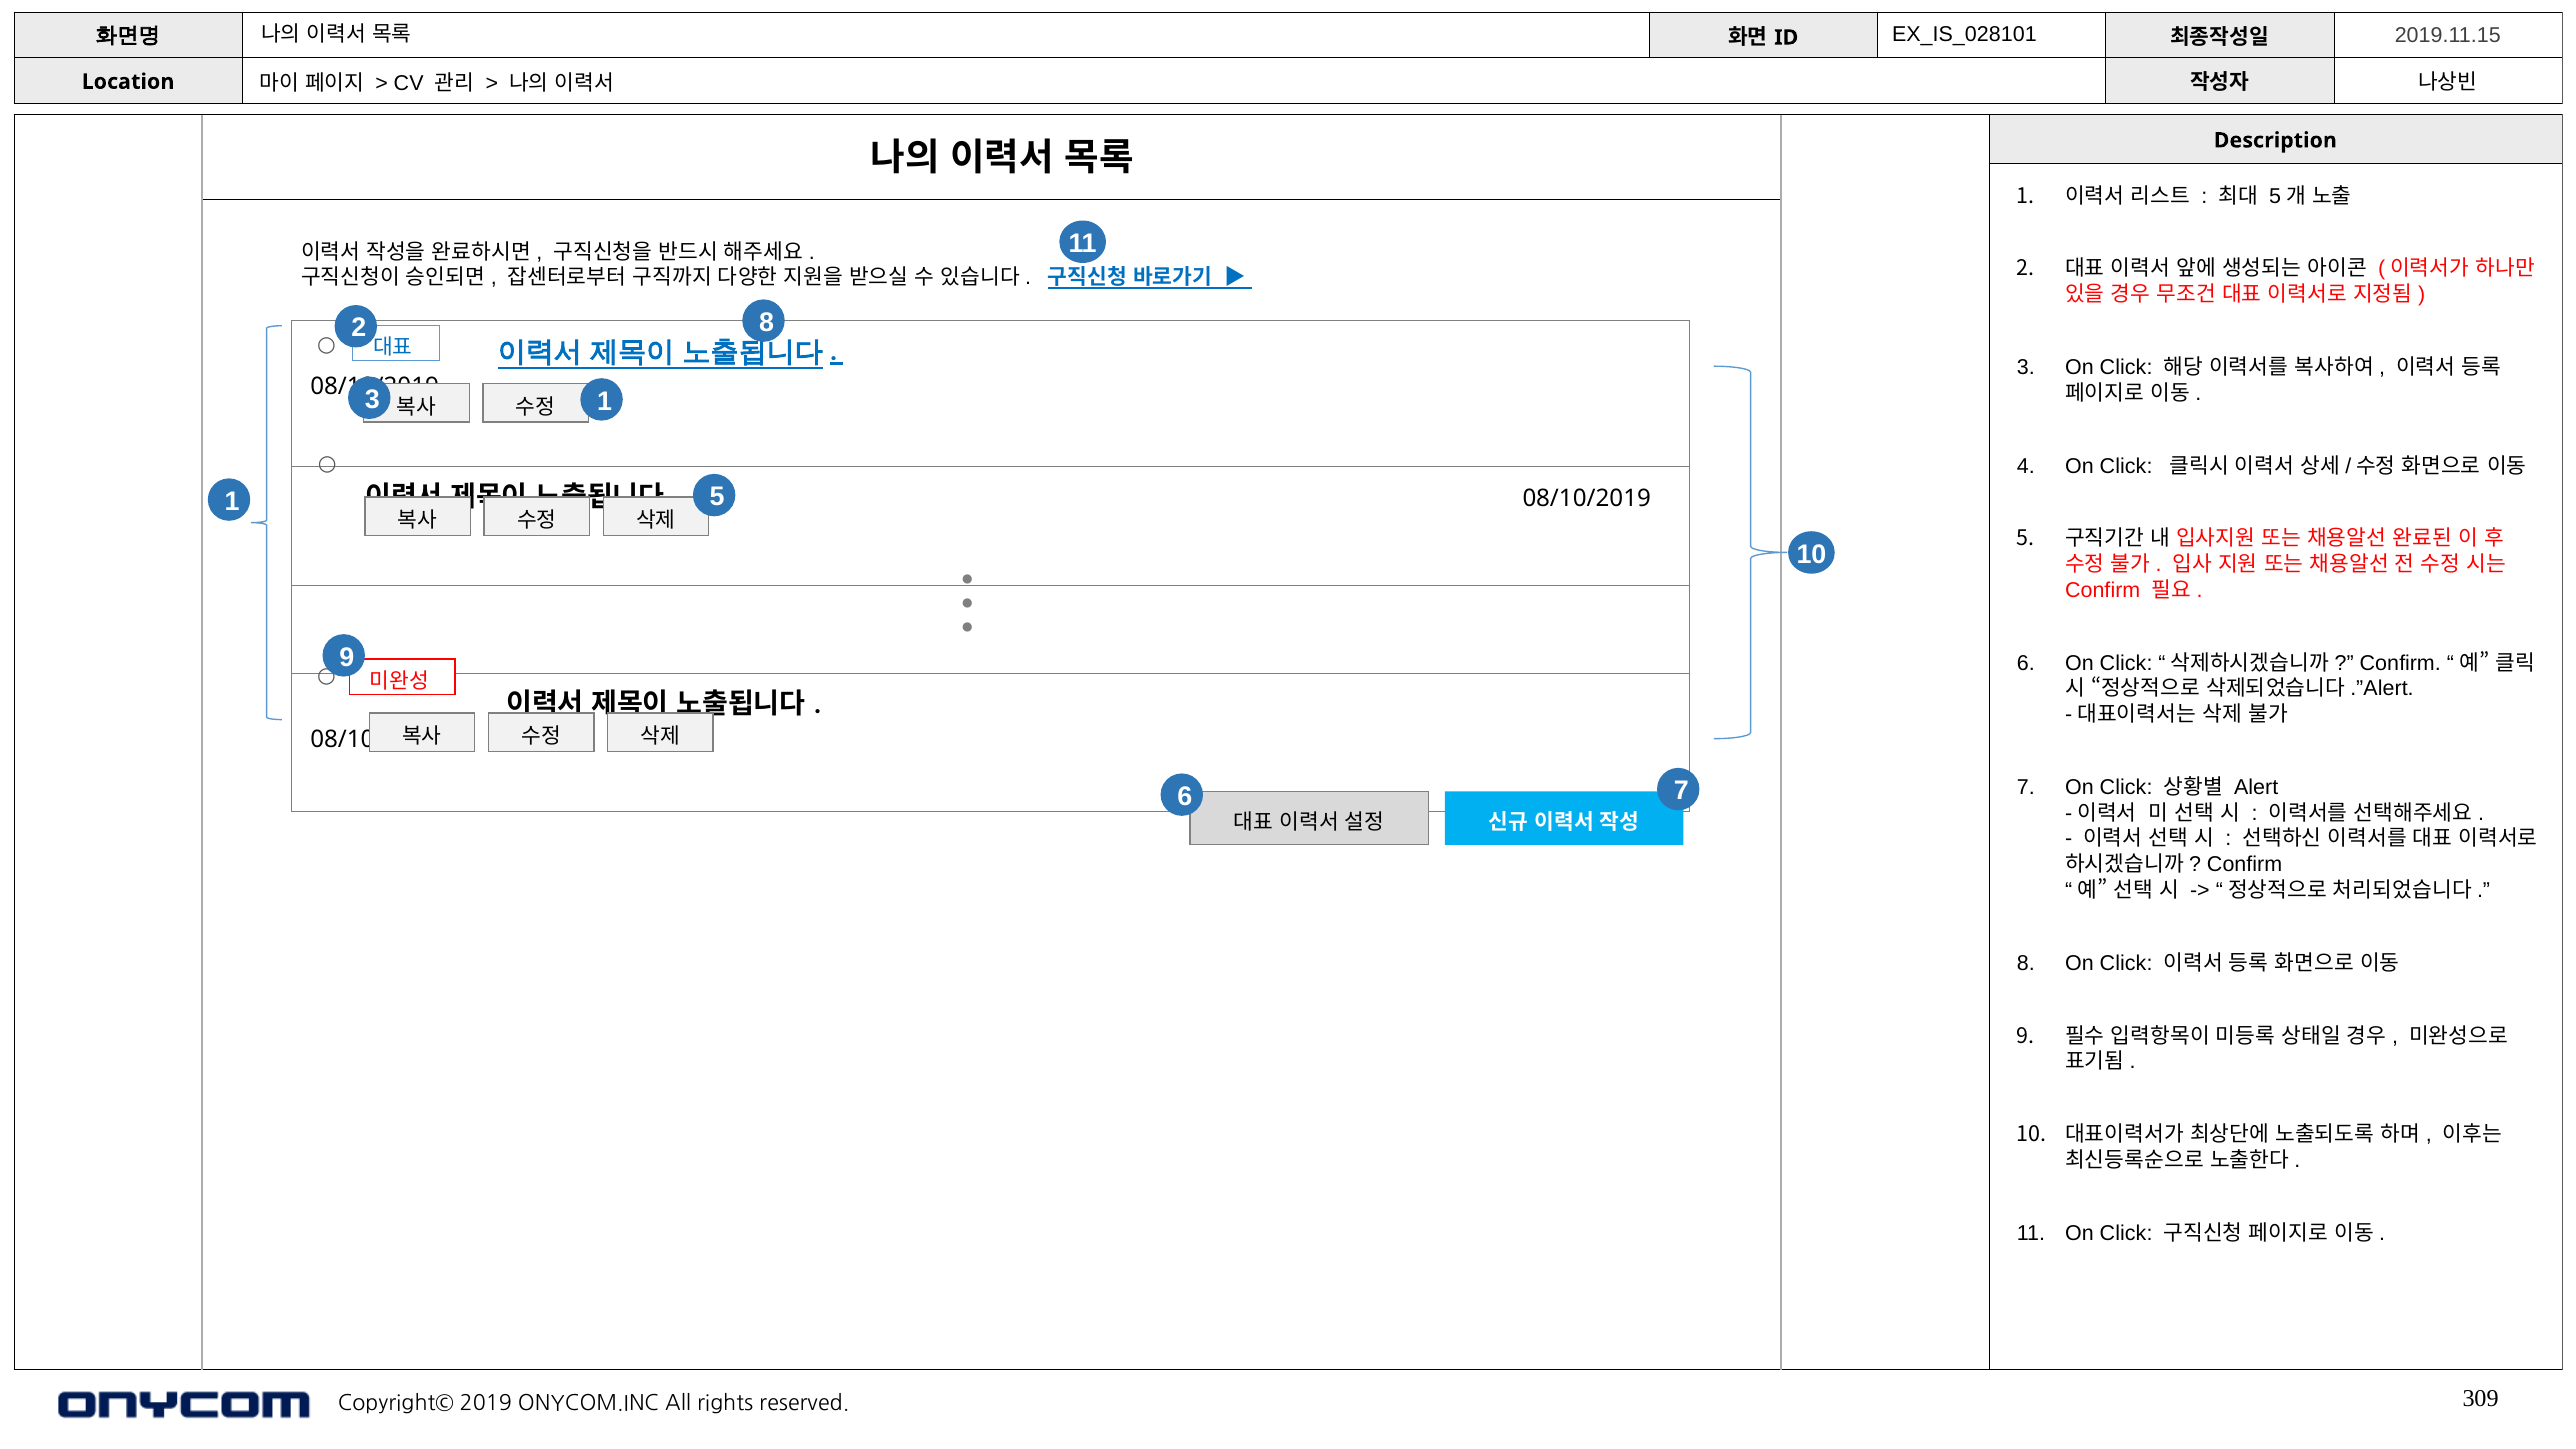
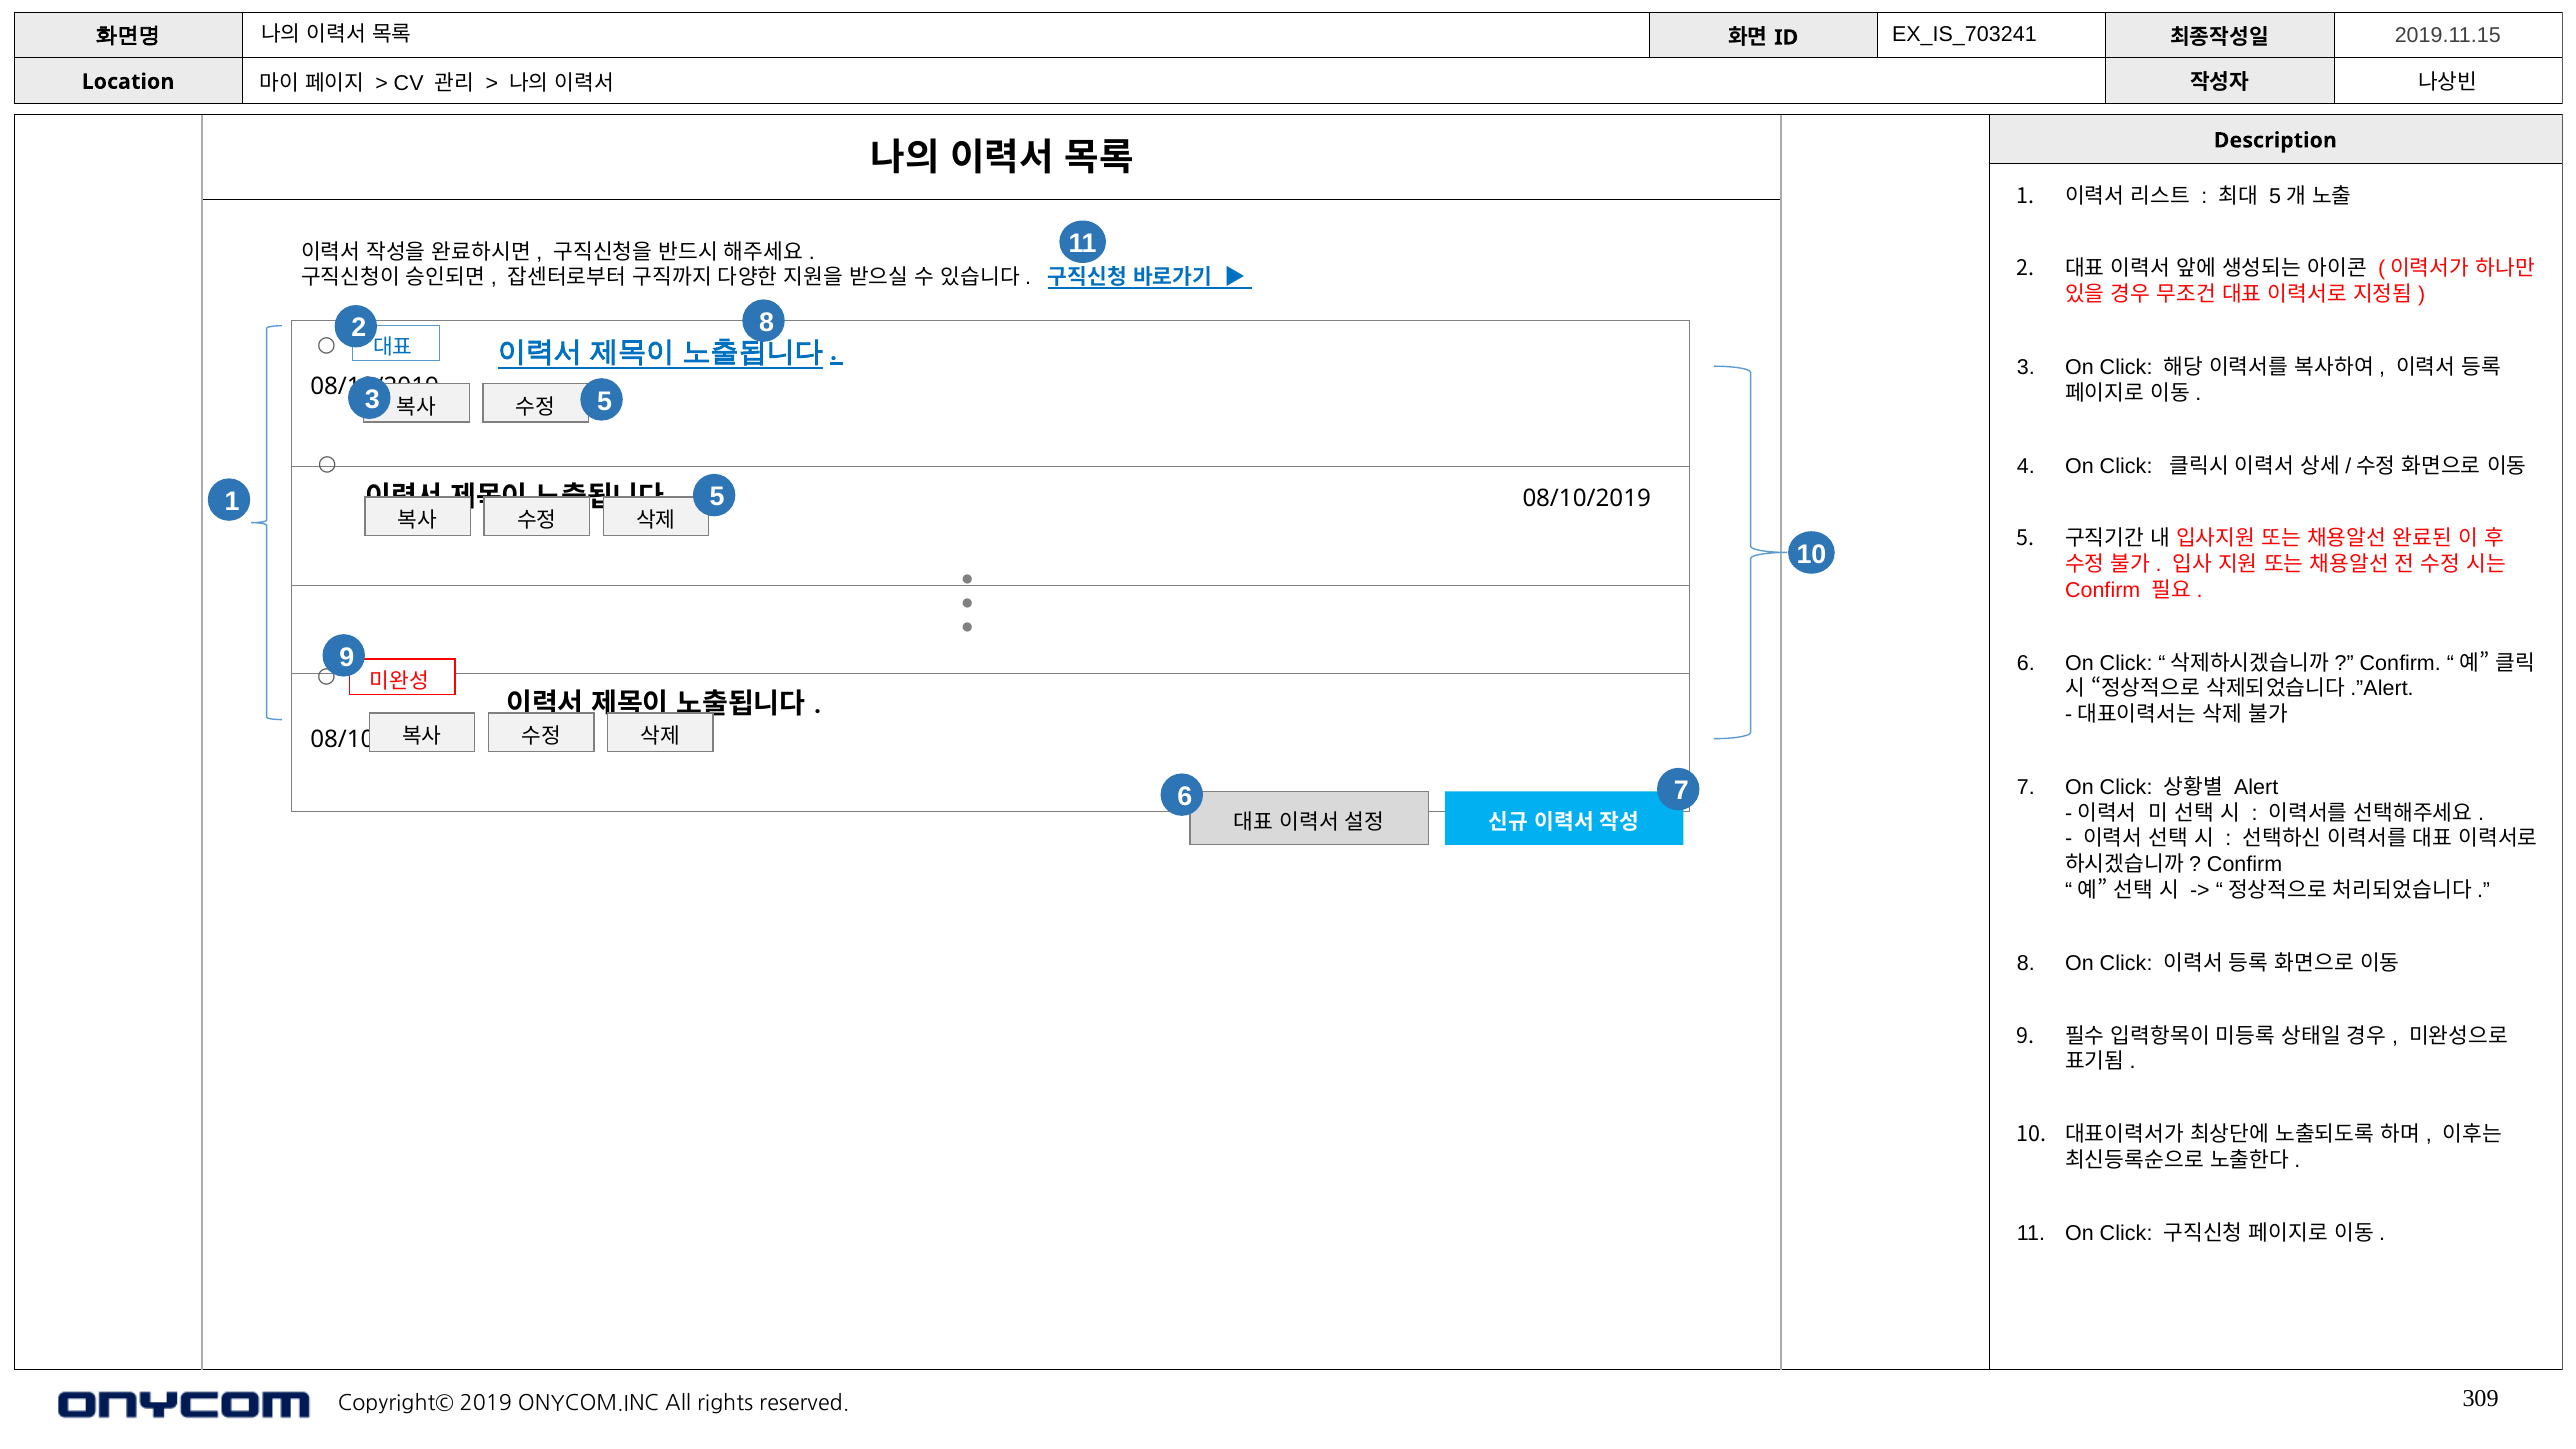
EX_IS_028101: EX_IS_028101 -> EX_IS_703241
1 at (605, 401): 1 -> 5
